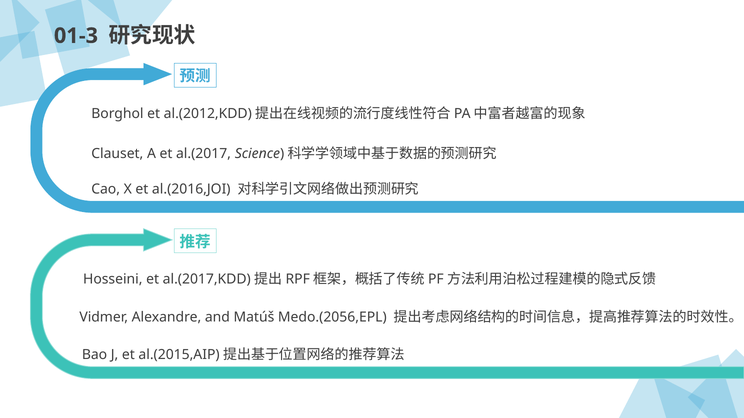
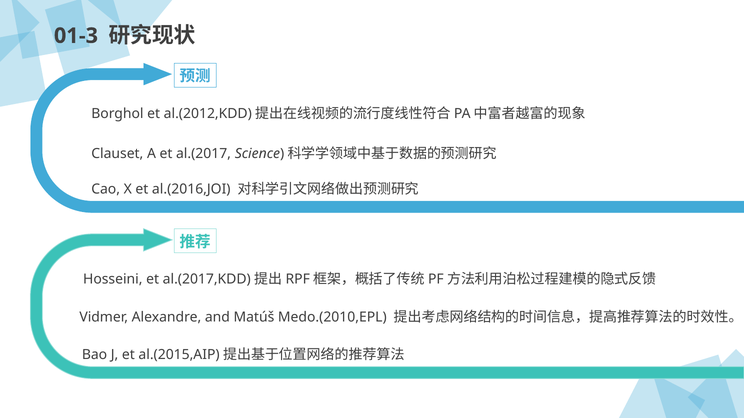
Medo.(2056,EPL: Medo.(2056,EPL -> Medo.(2010,EPL
